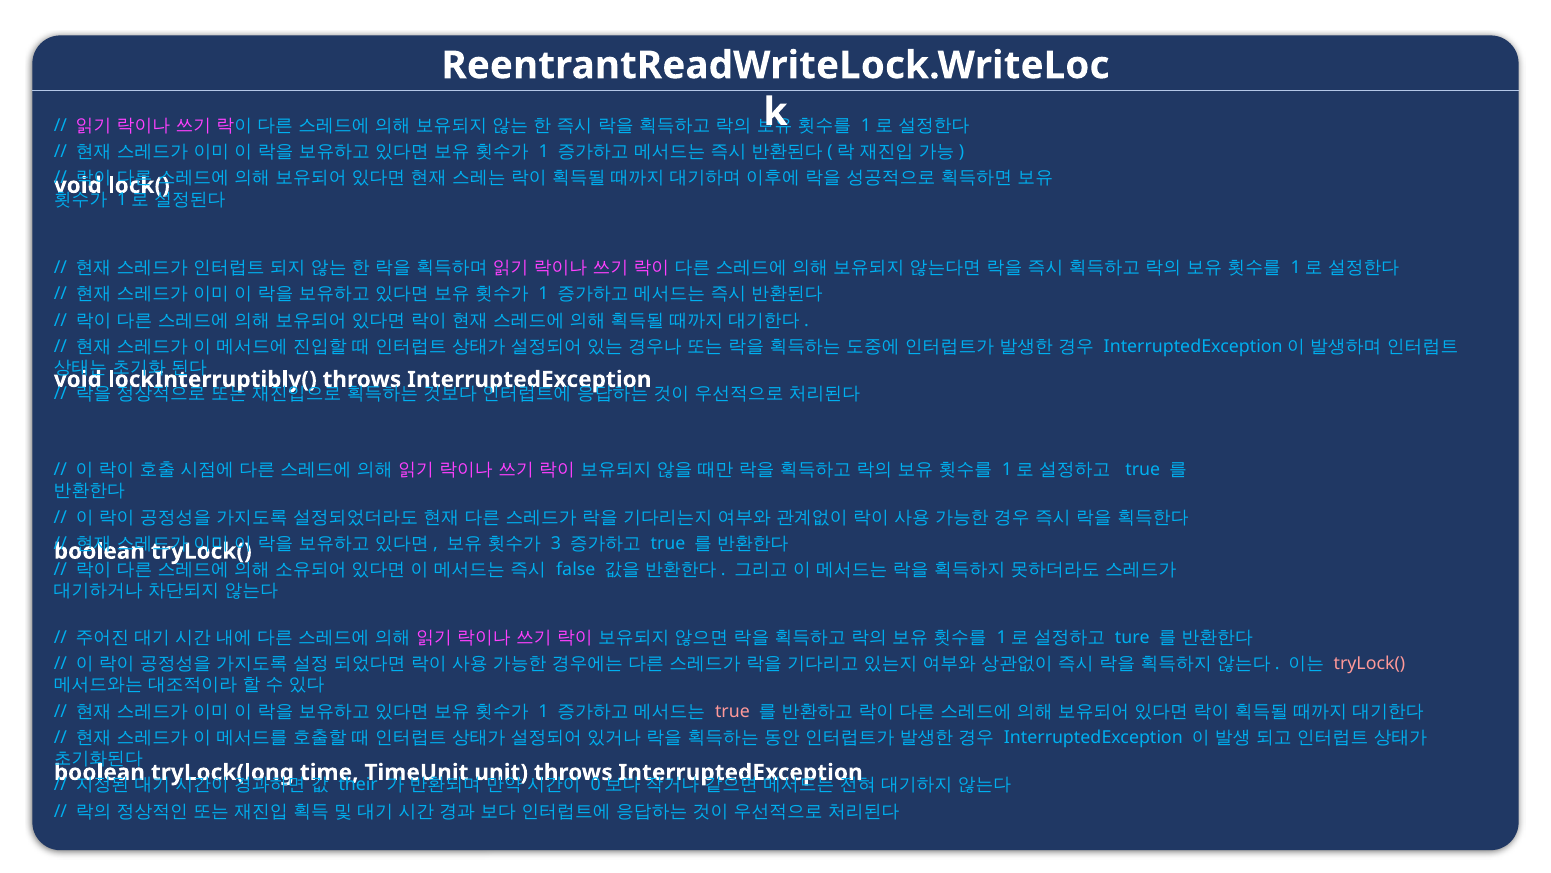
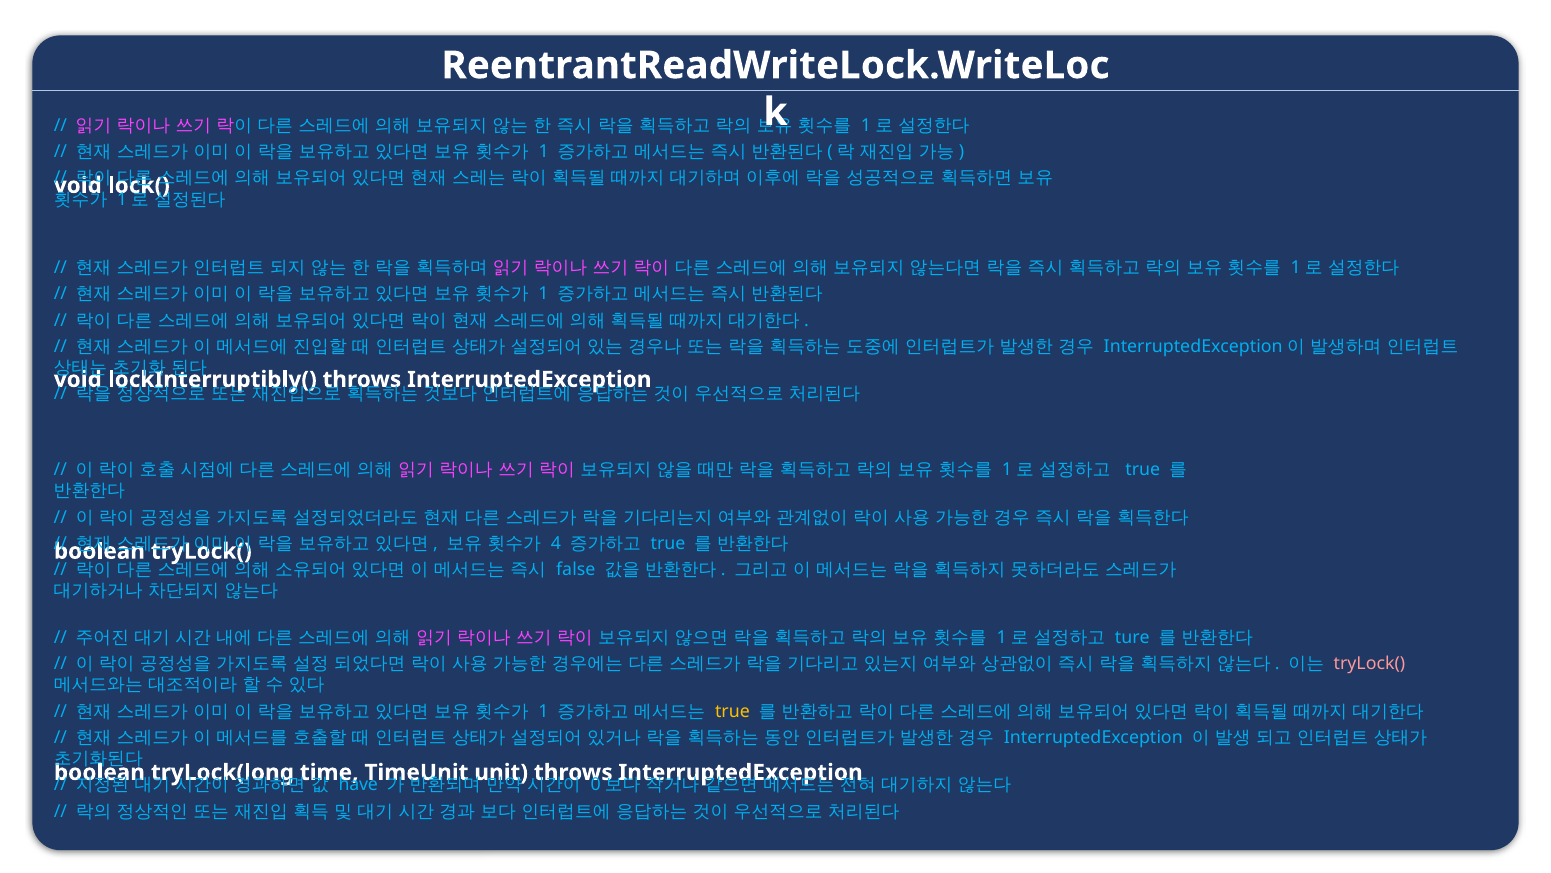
3: 3 -> 4
true at (732, 711) colour: pink -> yellow
their: their -> have
